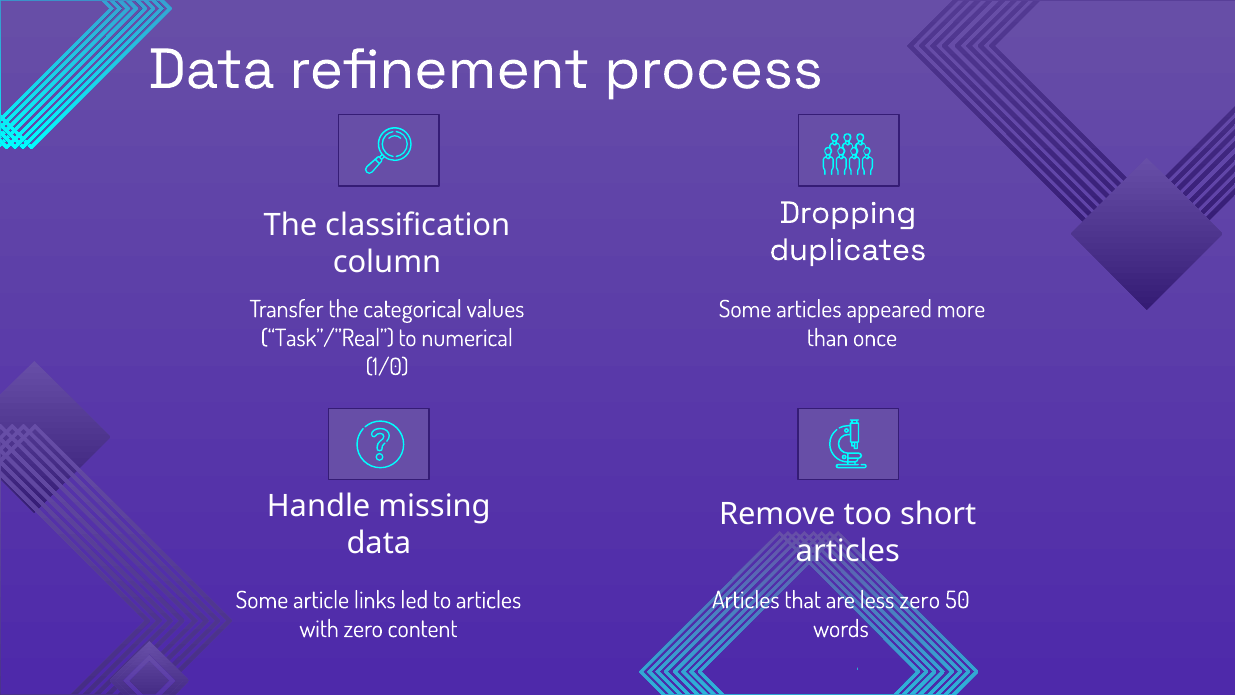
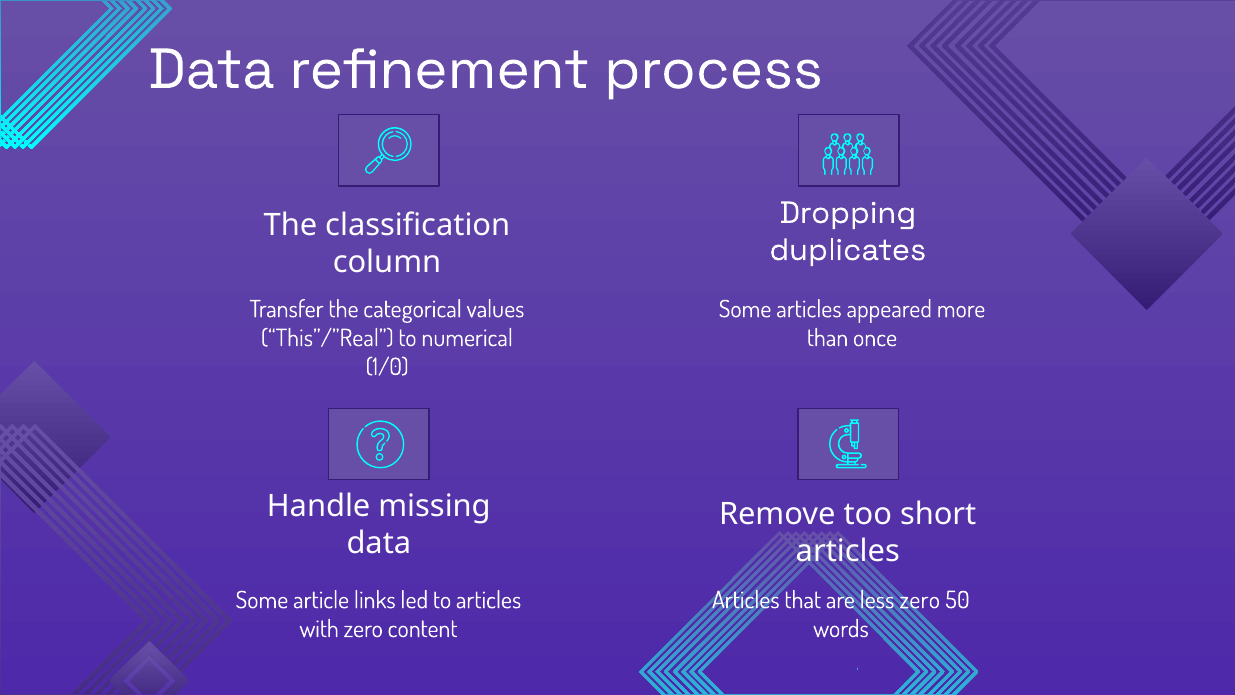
Task”/”Real: Task”/”Real -> This”/”Real
